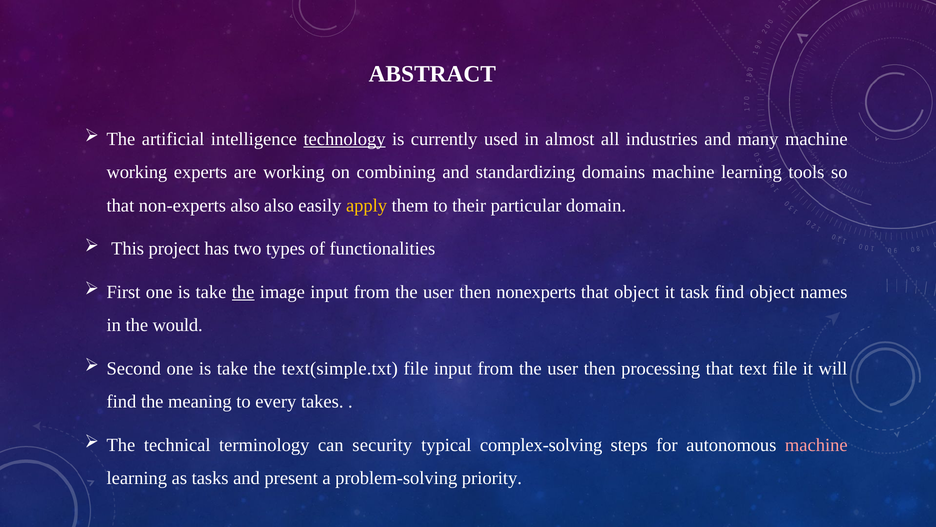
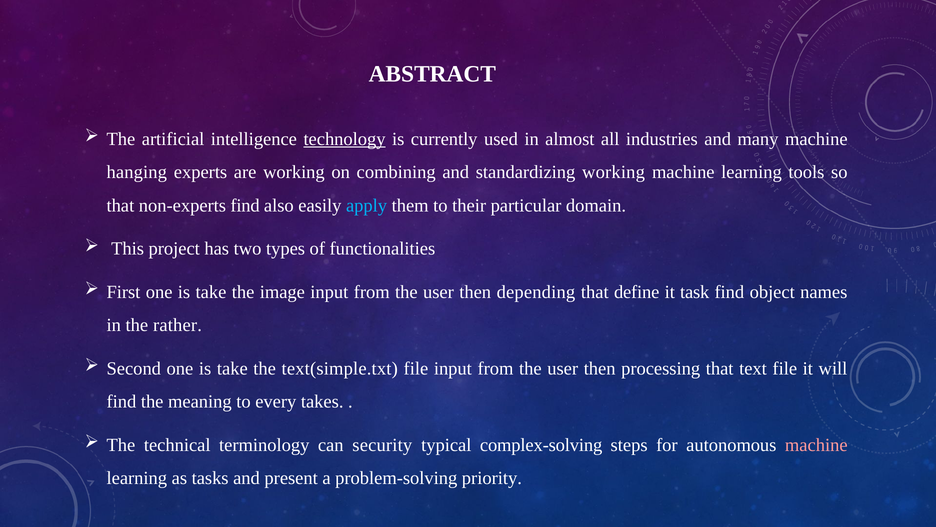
working at (137, 172): working -> hanging
standardizing domains: domains -> working
non-experts also: also -> find
apply colour: yellow -> light blue
the at (243, 292) underline: present -> none
nonexperts: nonexperts -> depending
that object: object -> define
would: would -> rather
